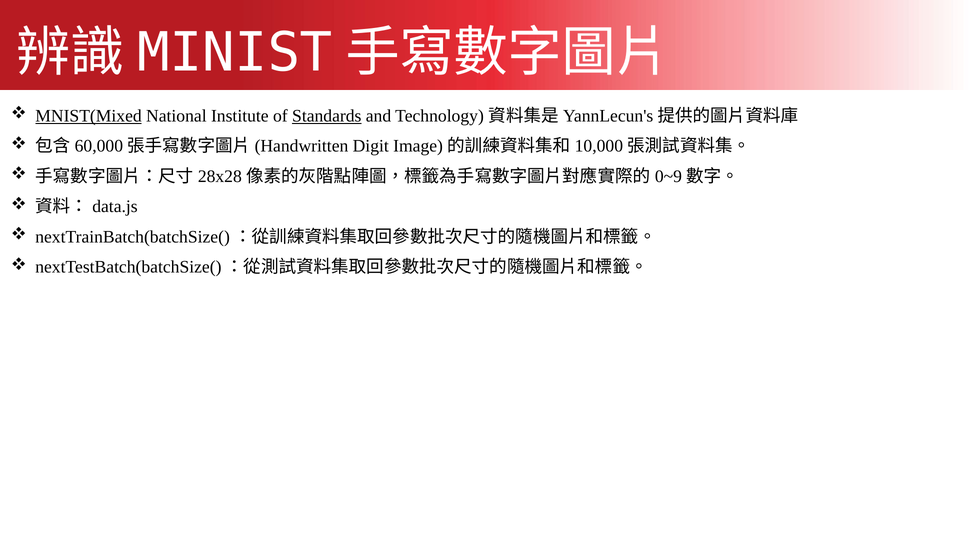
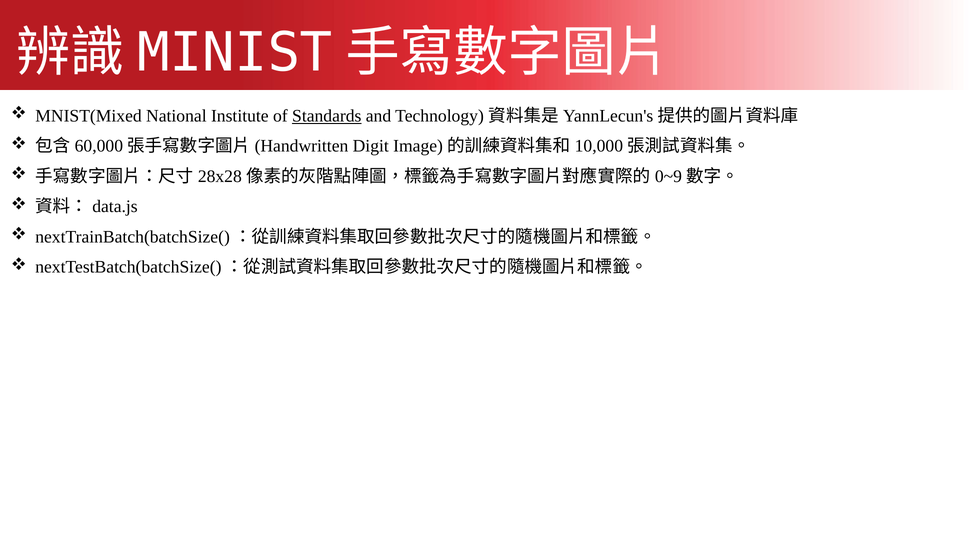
MNIST(Mixed underline: present -> none
